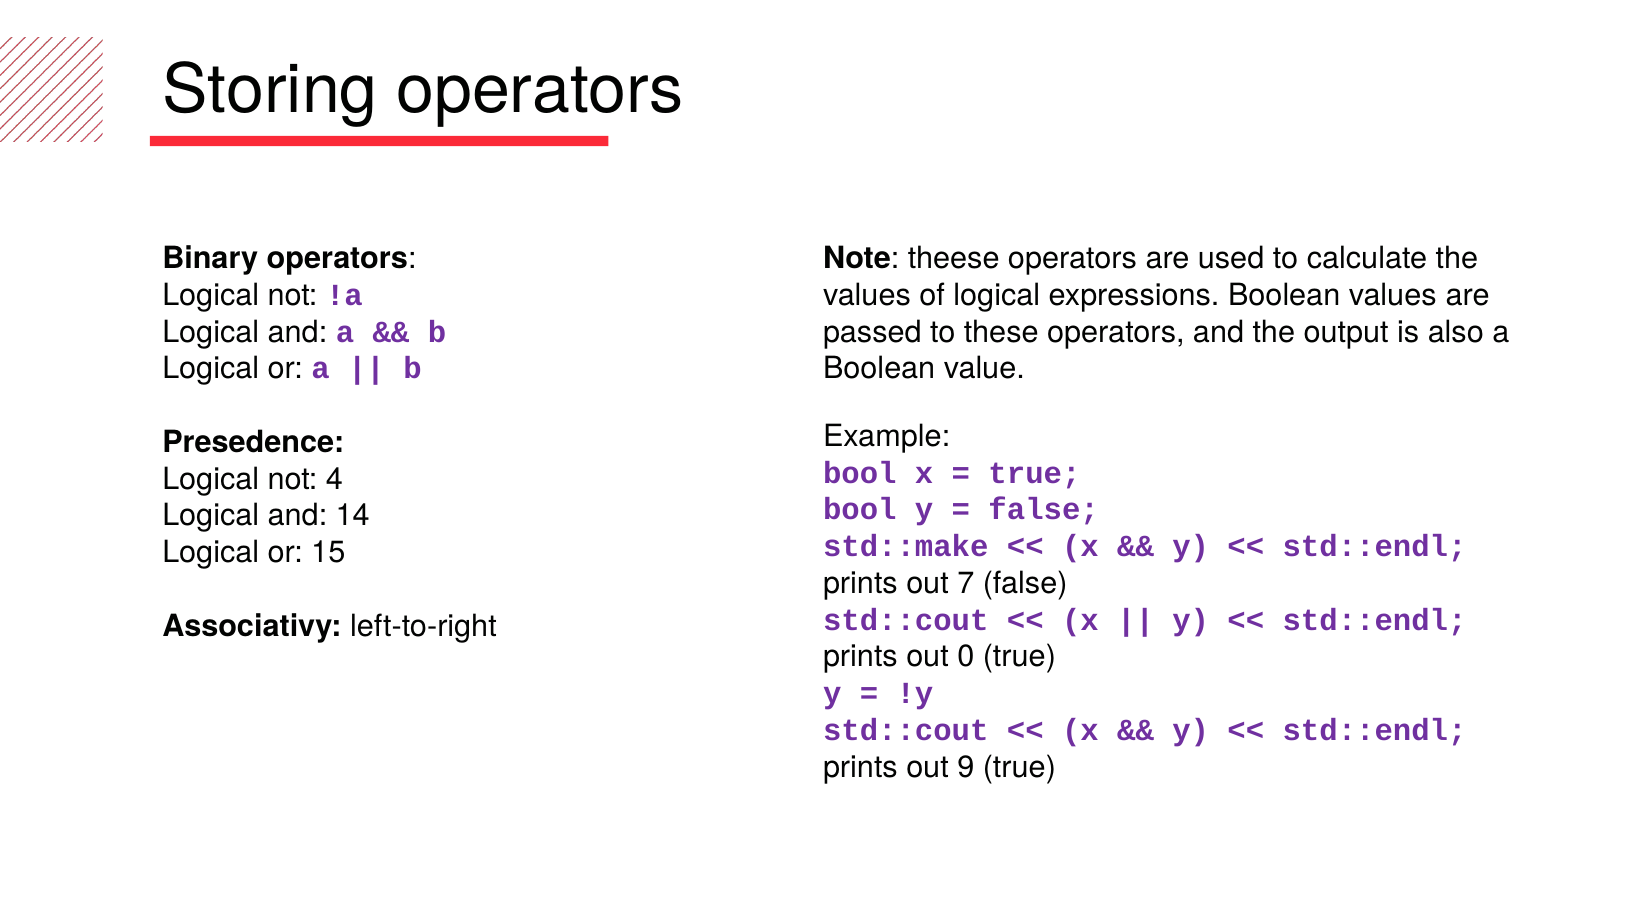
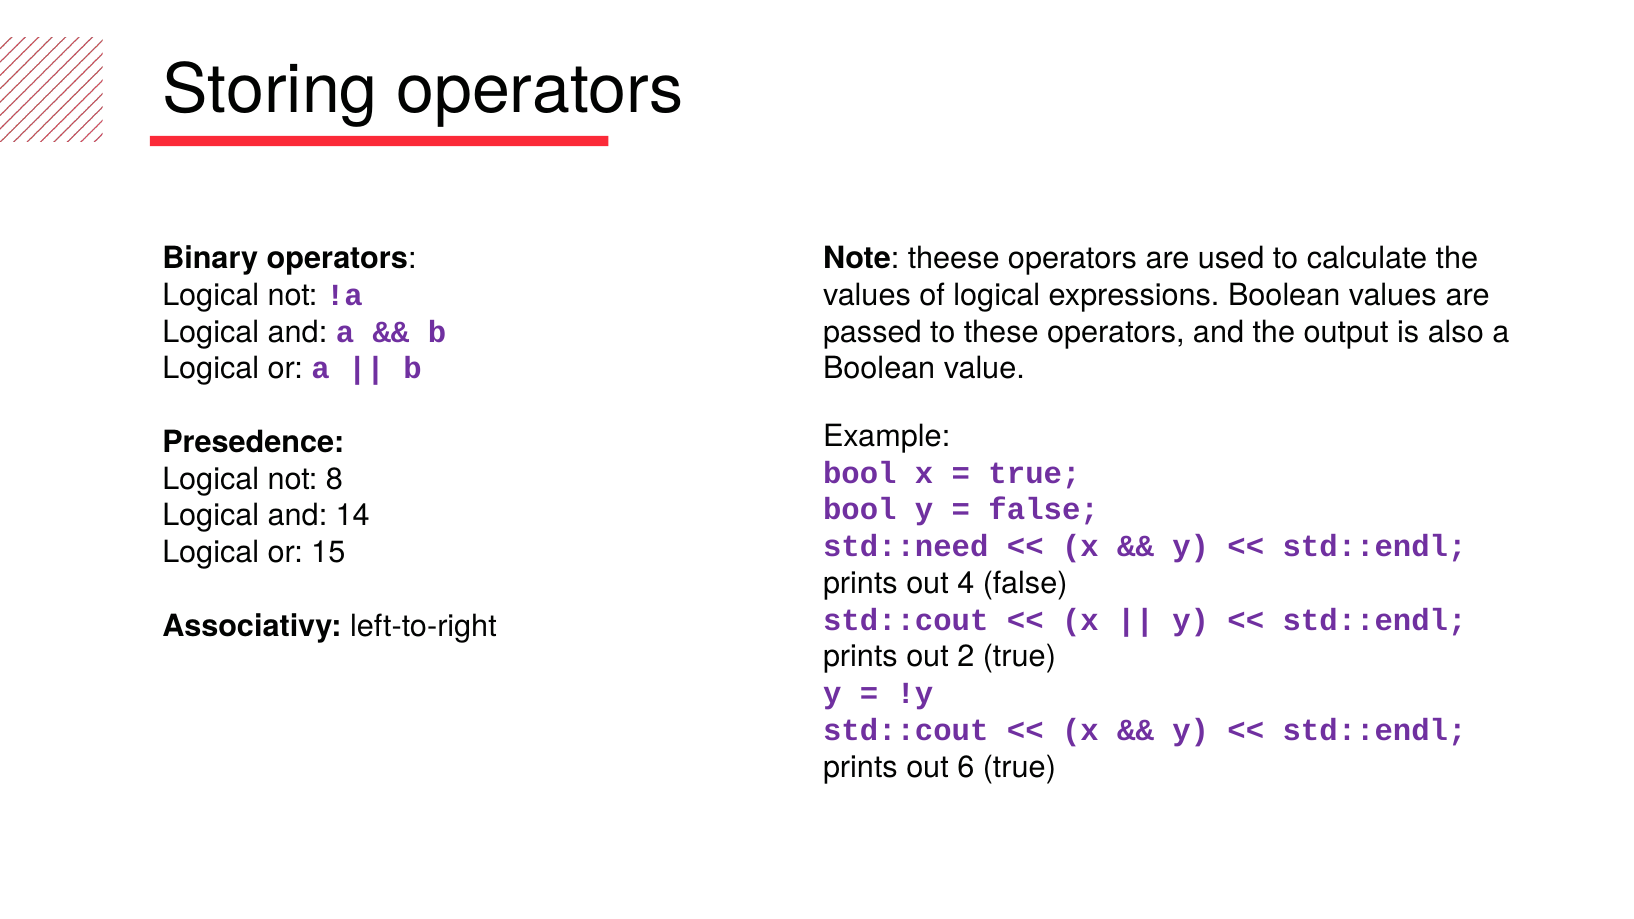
4: 4 -> 8
std::make: std::make -> std::need
7: 7 -> 4
0: 0 -> 2
9: 9 -> 6
